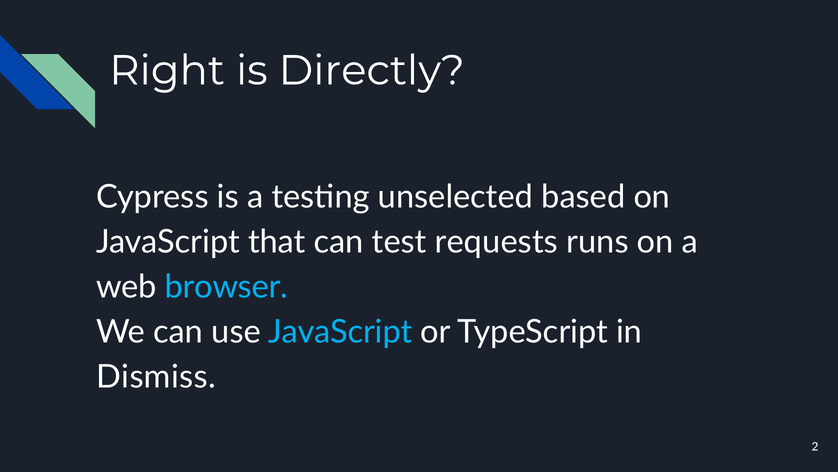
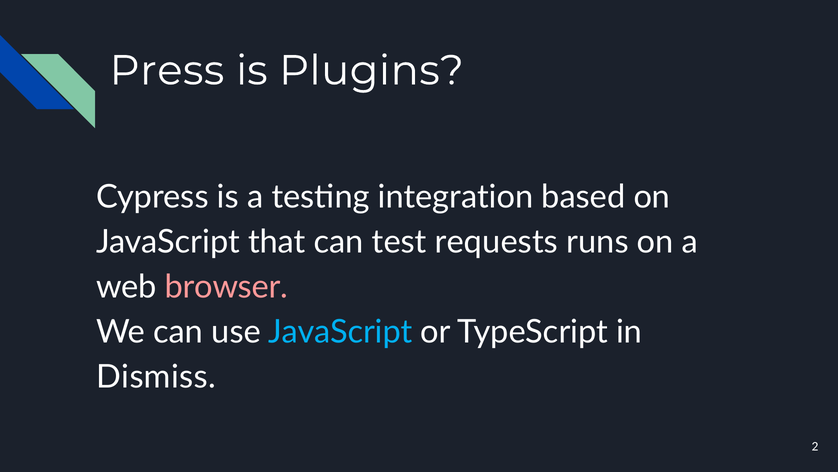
Right: Right -> Press
Directly: Directly -> Plugins
unselected: unselected -> integration
browser colour: light blue -> pink
